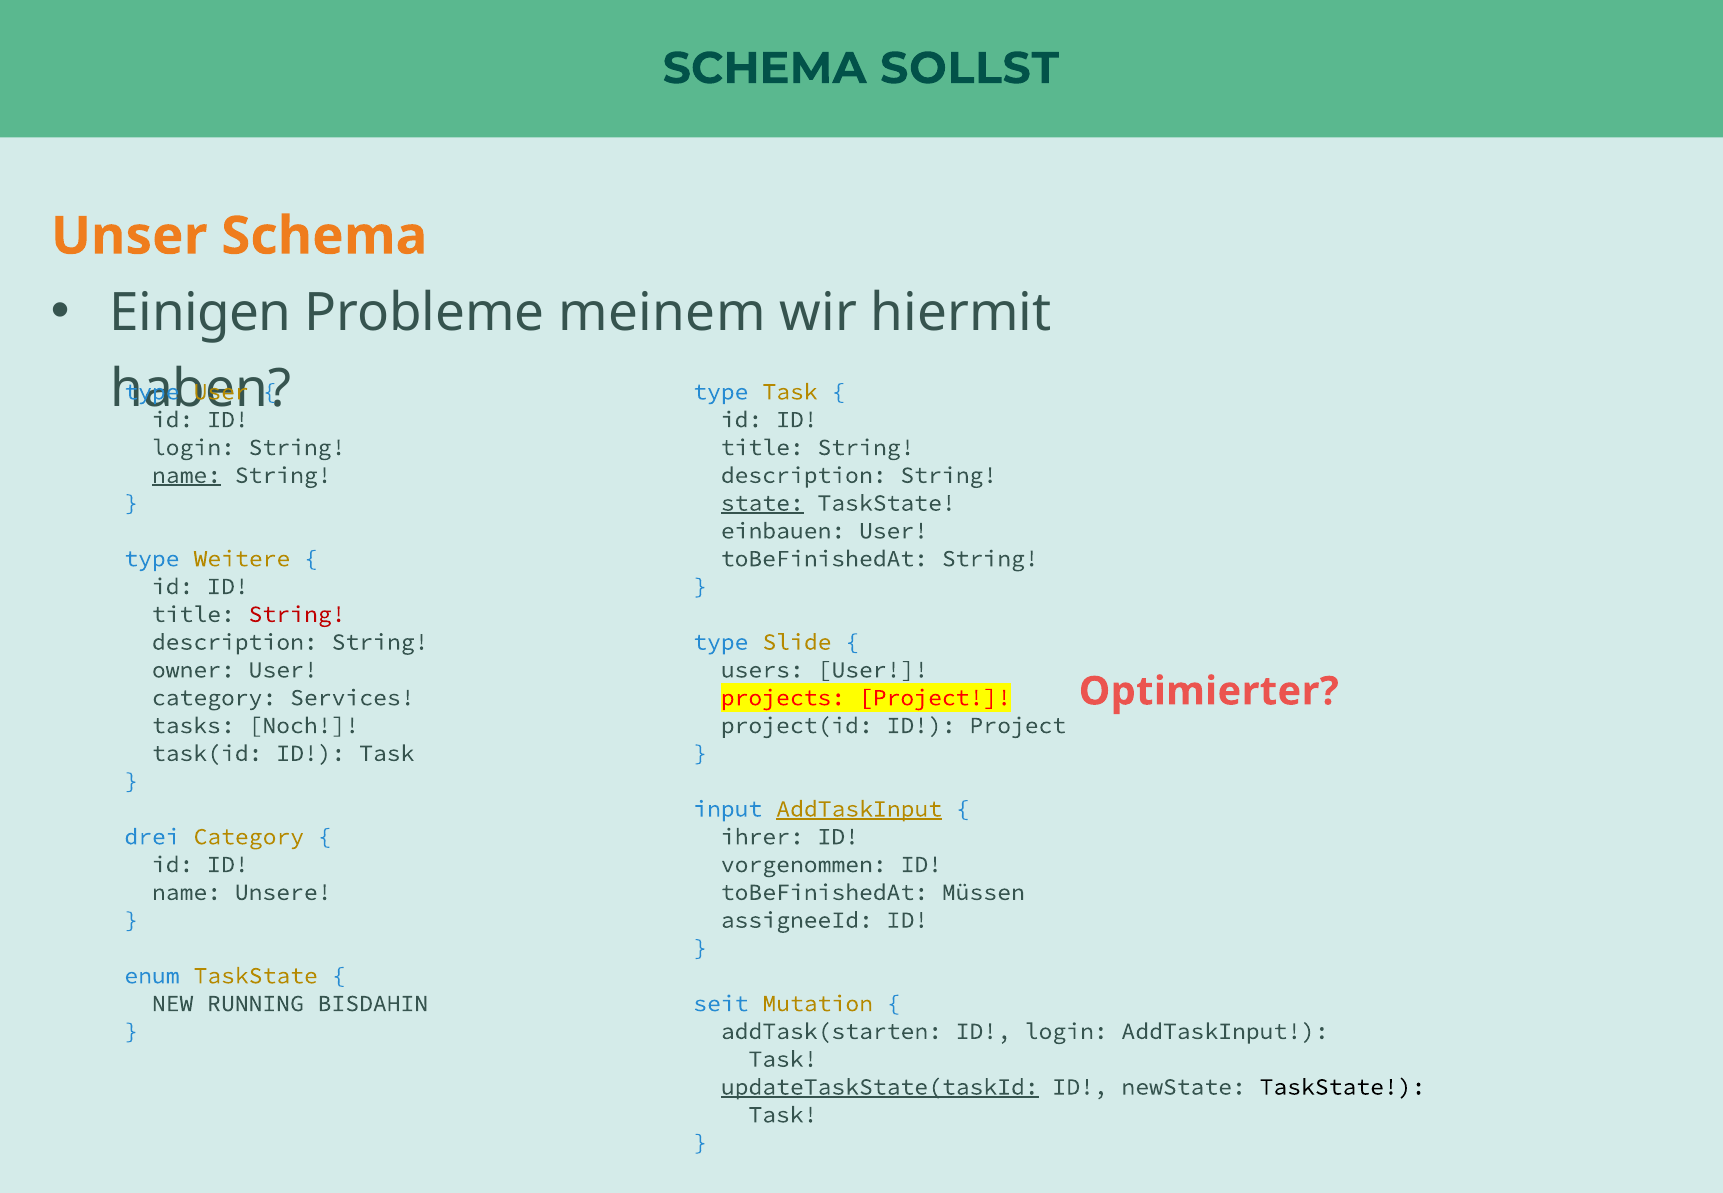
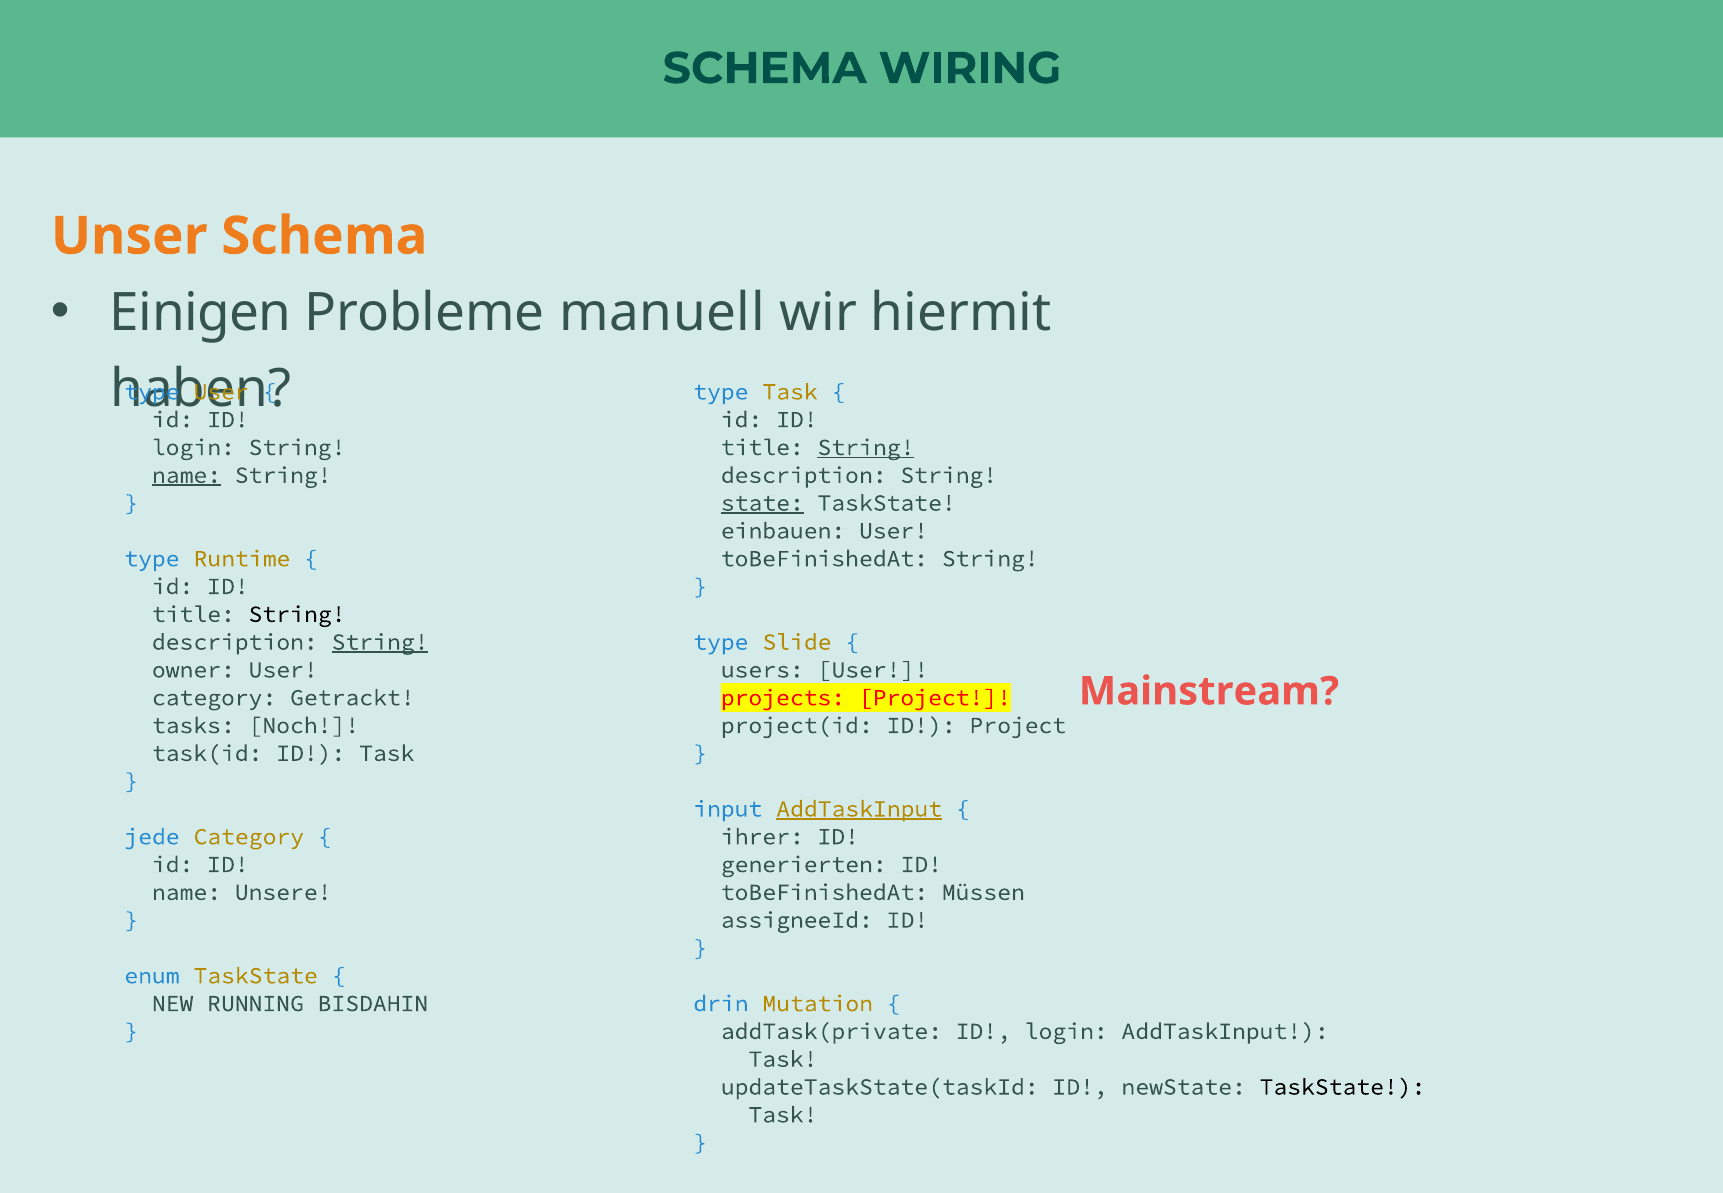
SOLLST: SOLLST -> WIRING
meinem: meinem -> manuell
String at (866, 447) underline: none -> present
Weitere: Weitere -> Runtime
String at (297, 614) colour: red -> black
String at (380, 642) underline: none -> present
Optimierter: Optimierter -> Mainstream
Services: Services -> Getrackt
drei: drei -> jede
vorgenommen: vorgenommen -> generierten
seit: seit -> drin
addTask(starten: addTask(starten -> addTask(private
updateTaskState(taskId underline: present -> none
